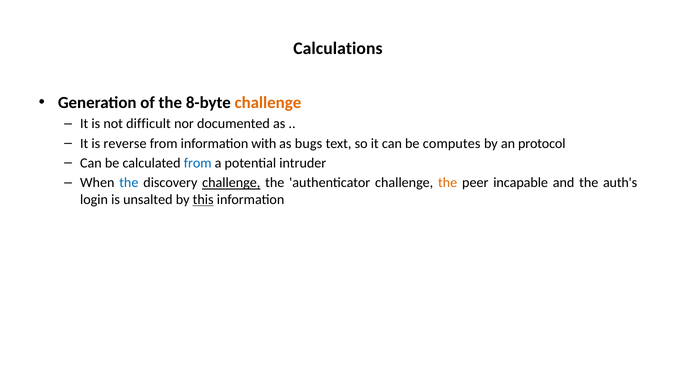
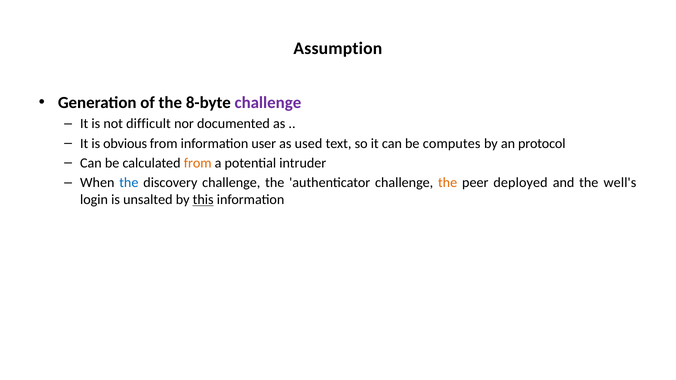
Calculations: Calculations -> Assumption
challenge at (268, 103) colour: orange -> purple
reverse: reverse -> obvious
with: with -> user
bugs: bugs -> used
from at (198, 163) colour: blue -> orange
challenge at (231, 183) underline: present -> none
incapable: incapable -> deployed
auth's: auth's -> well's
